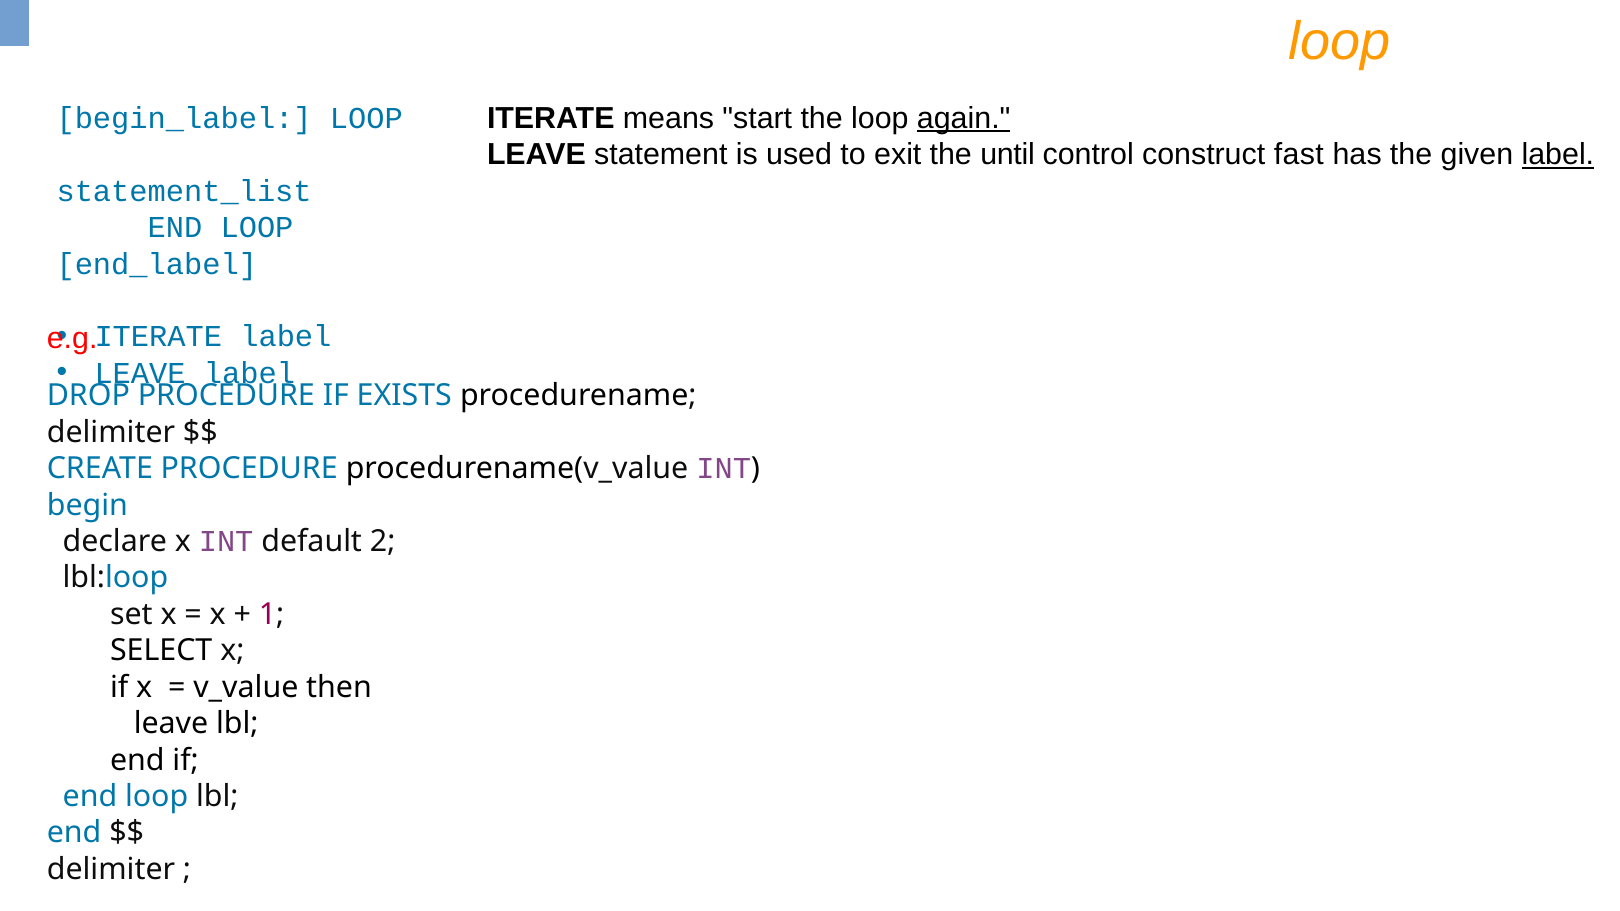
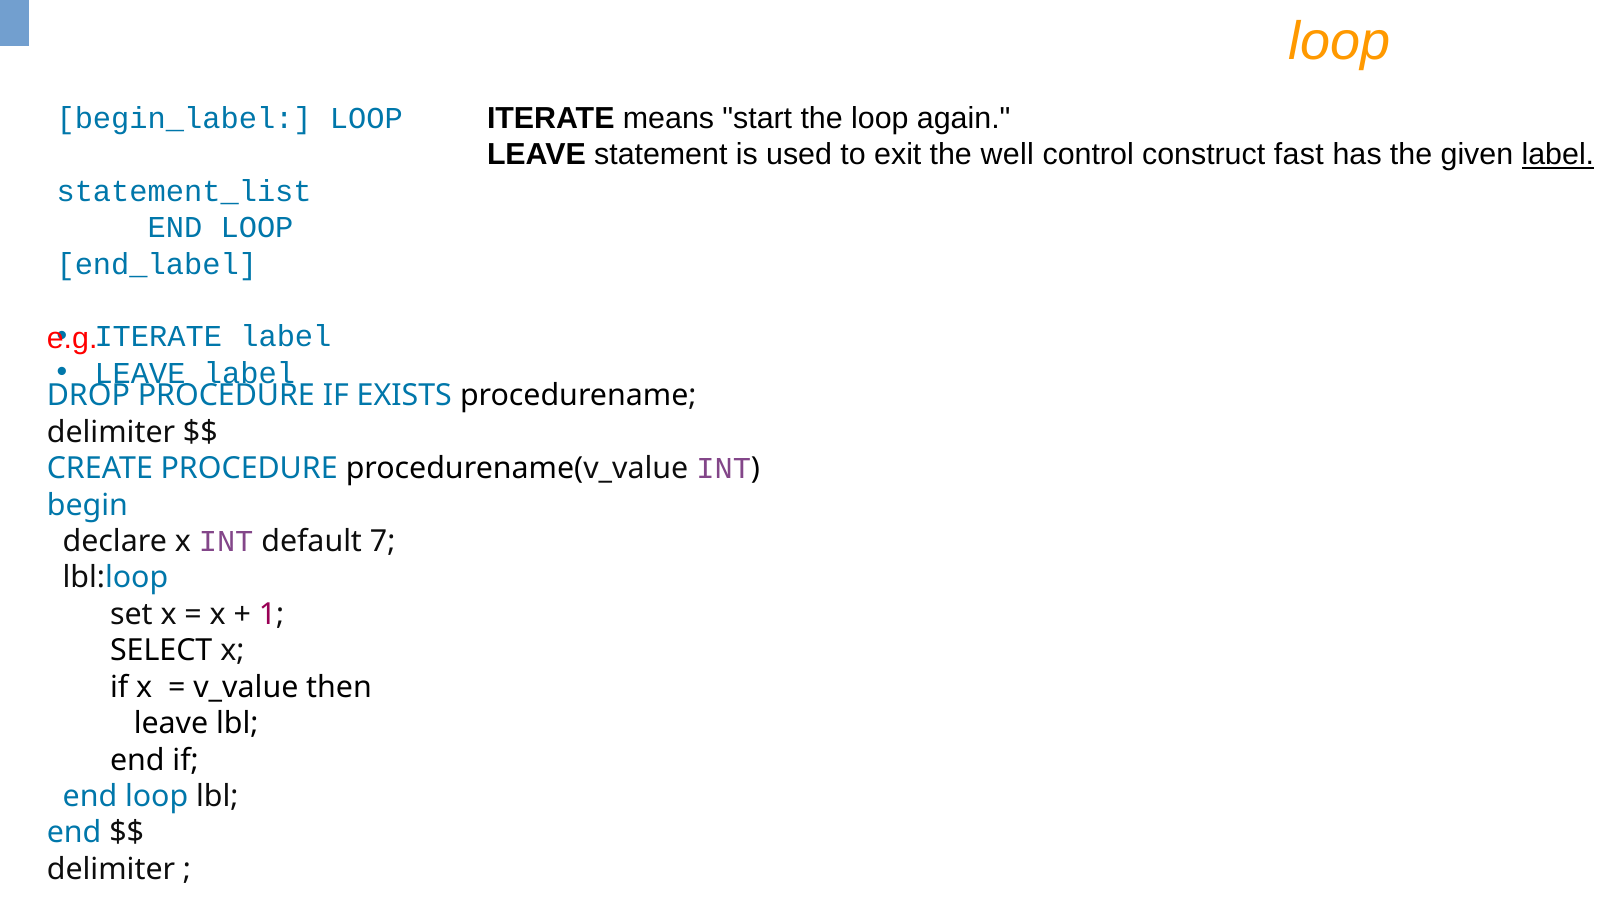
again underline: present -> none
until: until -> well
2: 2 -> 7
